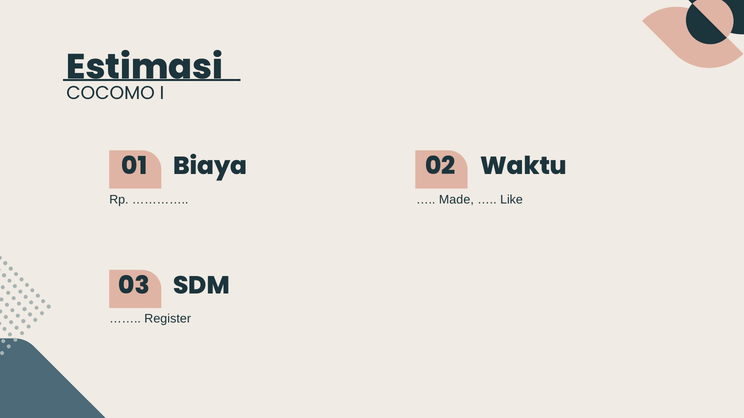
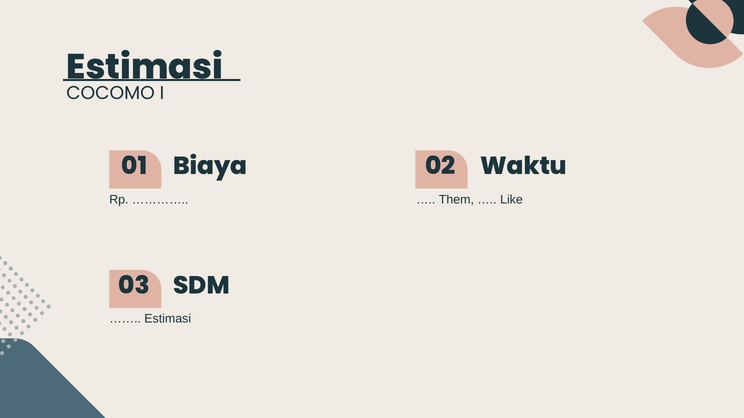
Made: Made -> Them
Register at (168, 319): Register -> Estimasi
